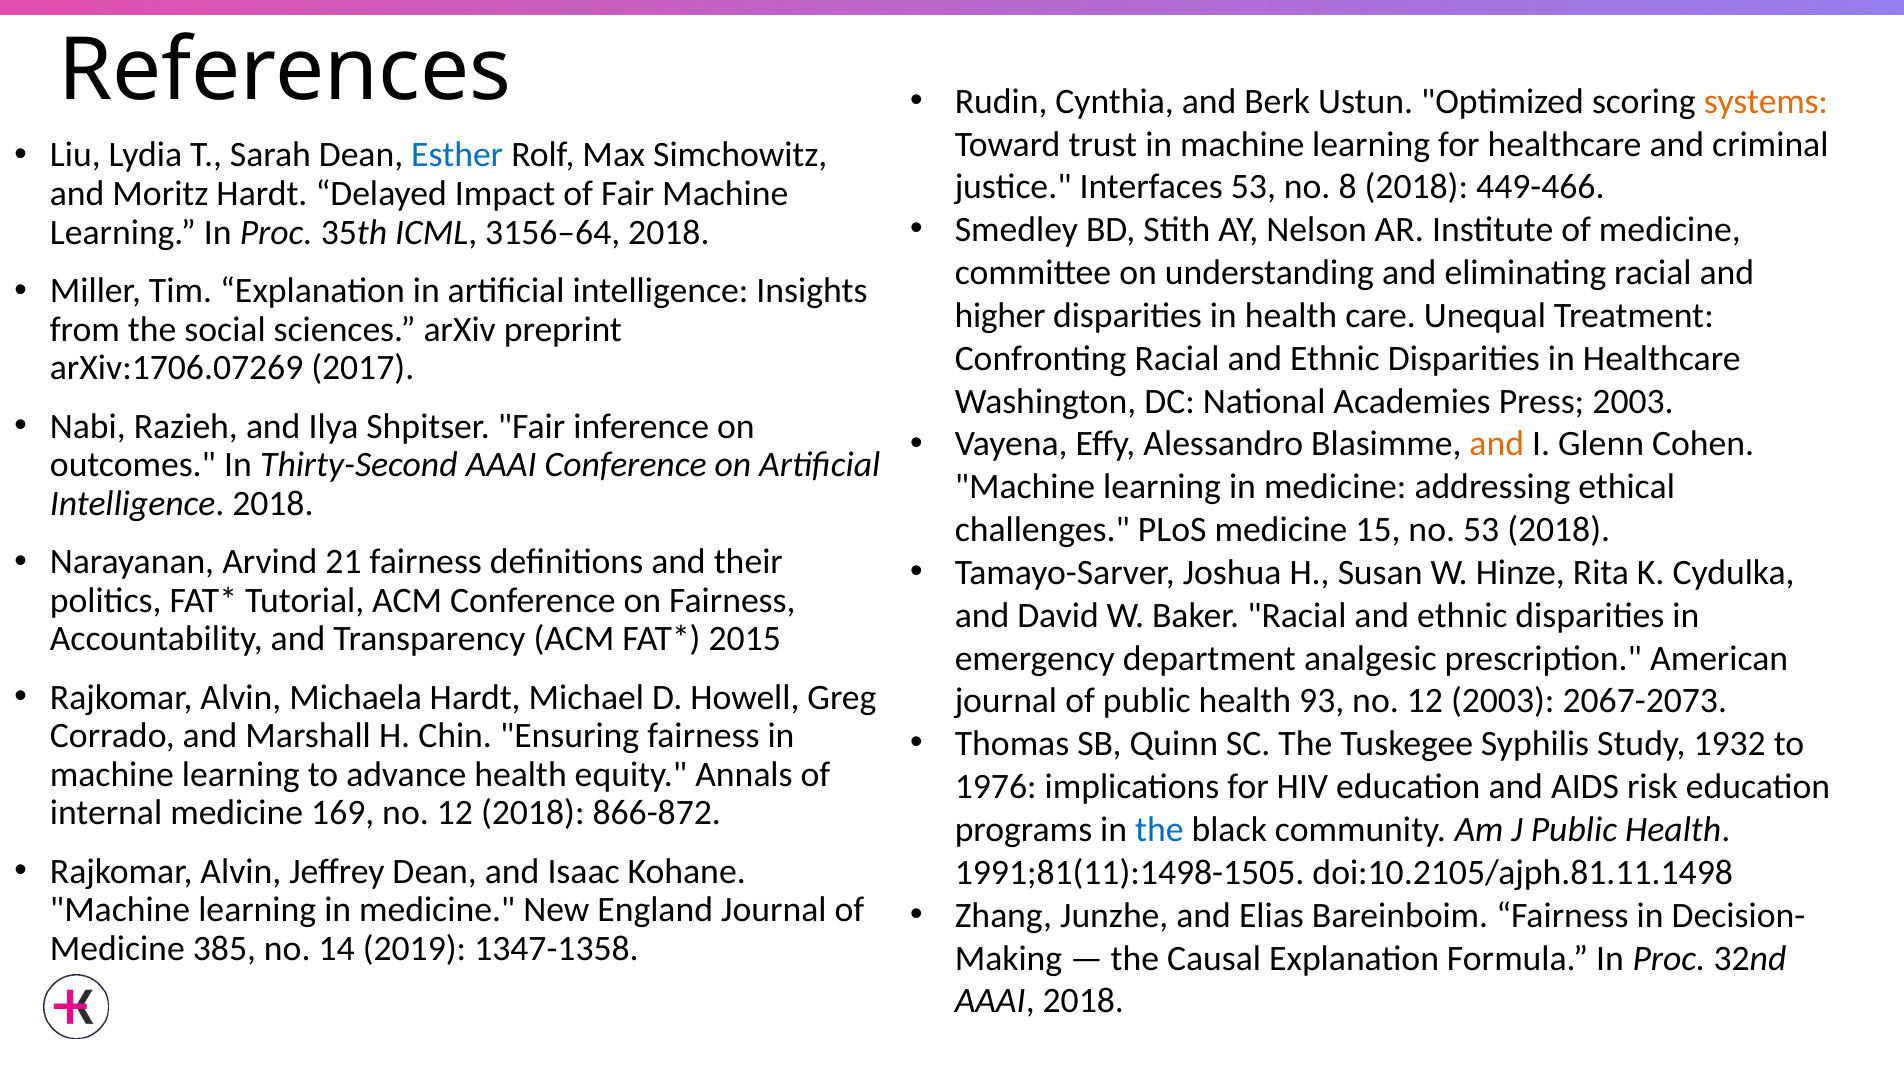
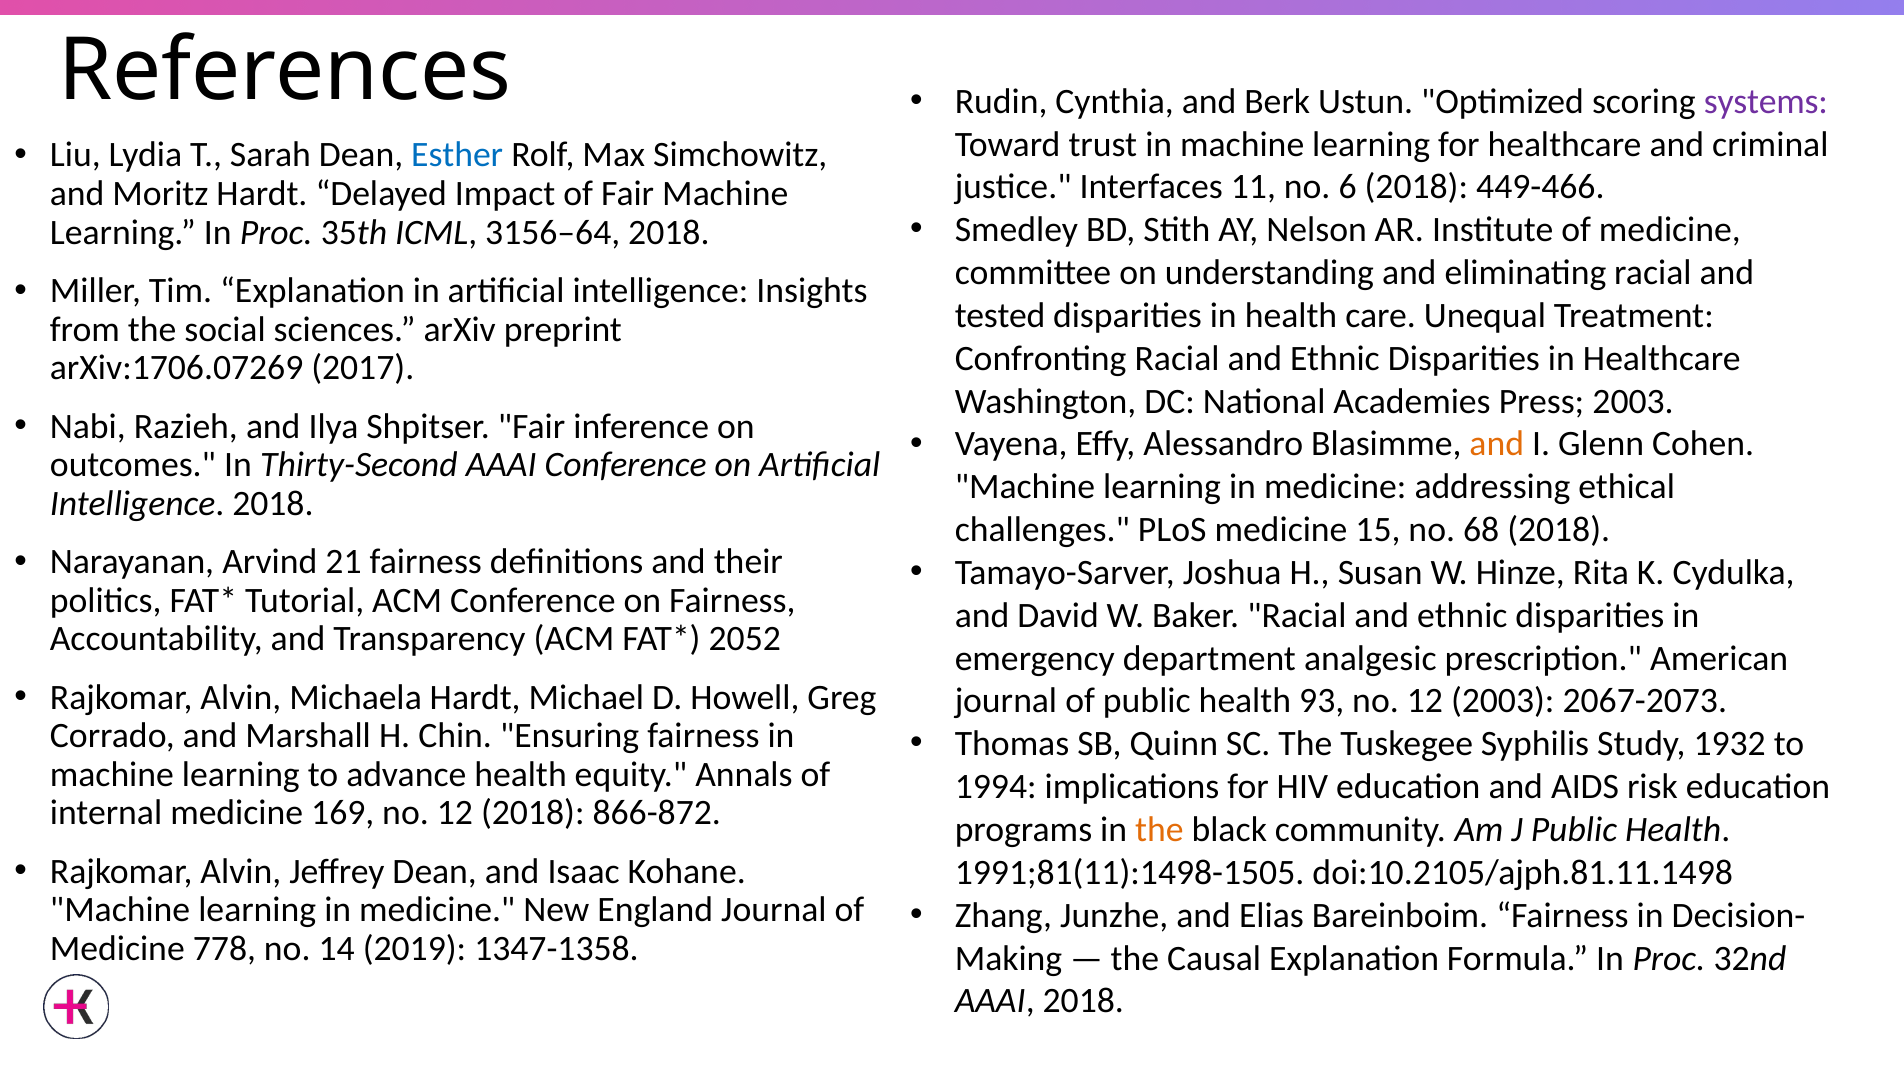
systems colour: orange -> purple
Interfaces 53: 53 -> 11
8: 8 -> 6
higher: higher -> tested
no 53: 53 -> 68
2015: 2015 -> 2052
1976: 1976 -> 1994
the at (1159, 830) colour: blue -> orange
385: 385 -> 778
